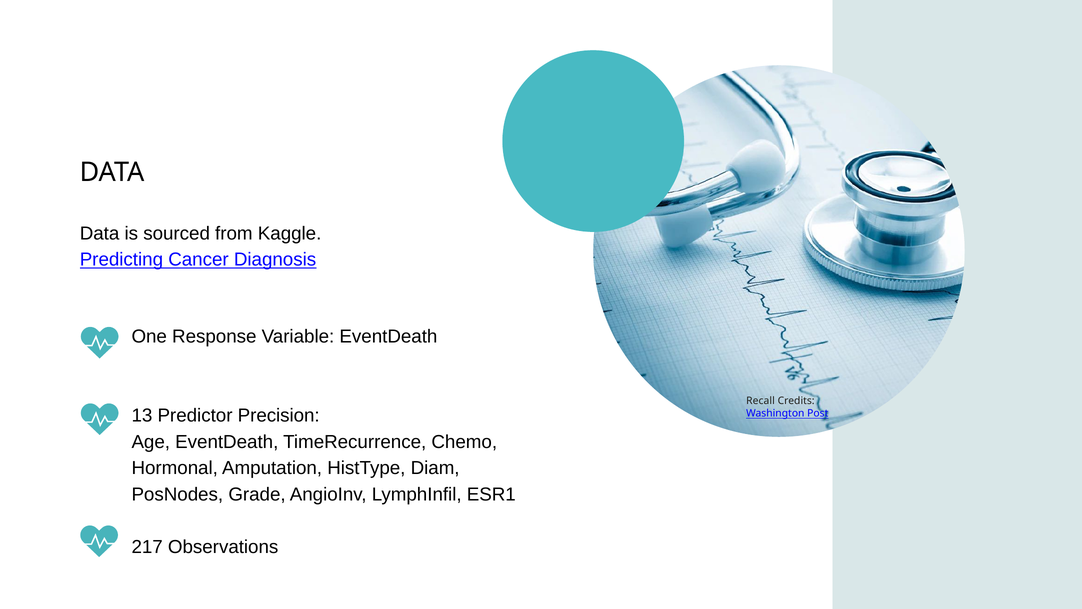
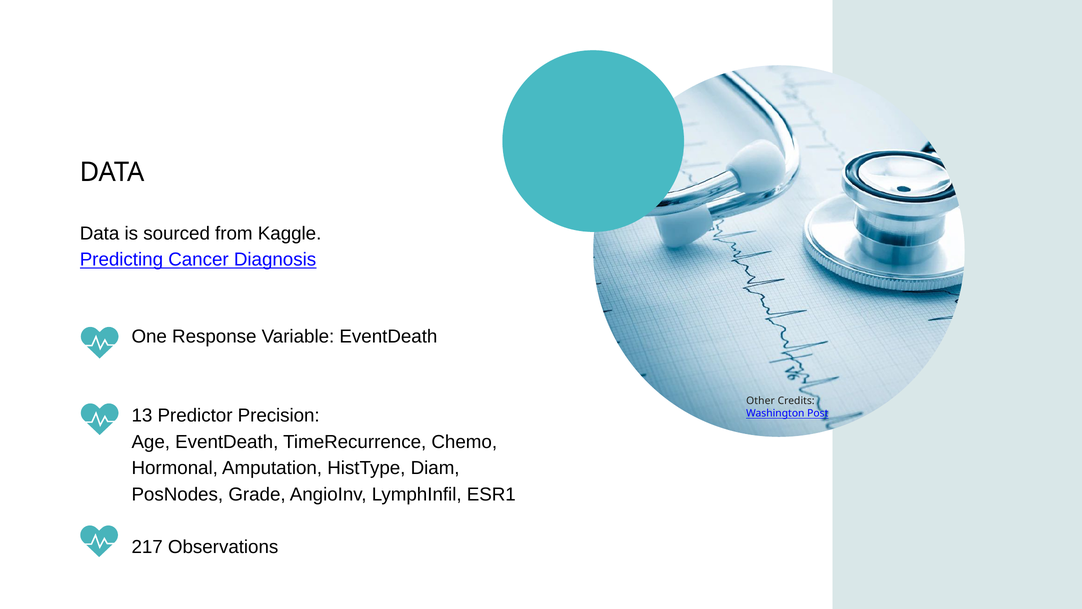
Recall: Recall -> Other
